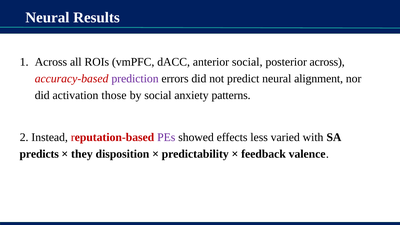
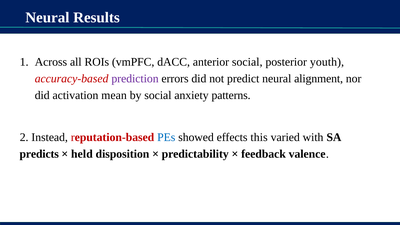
posterior across: across -> youth
those: those -> mean
PEs colour: purple -> blue
less: less -> this
they: they -> held
